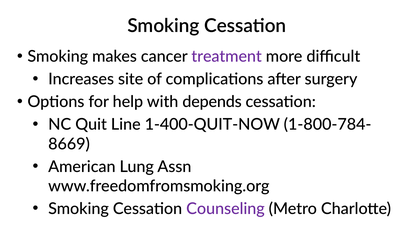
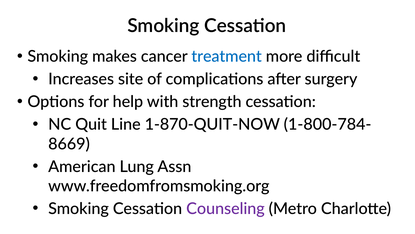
treatment colour: purple -> blue
depends: depends -> strength
1-400-QUIT-NOW: 1-400-QUIT-NOW -> 1-870-QUIT-NOW
